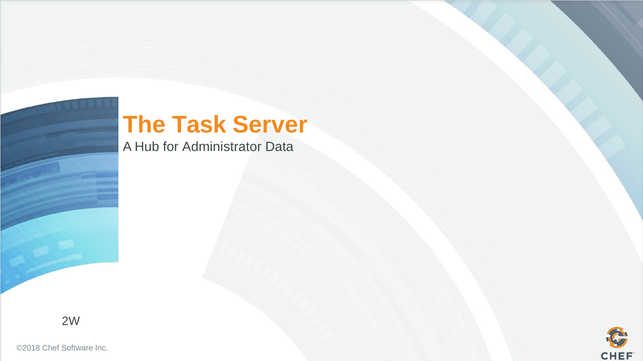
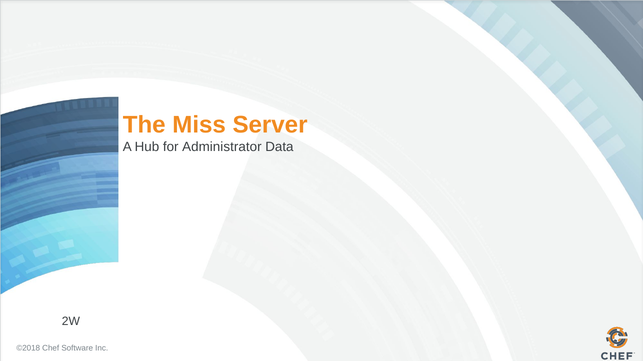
Task: Task -> Miss
